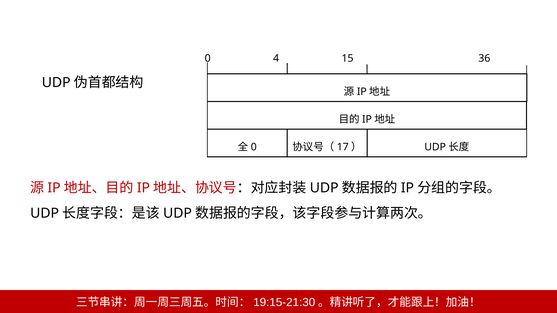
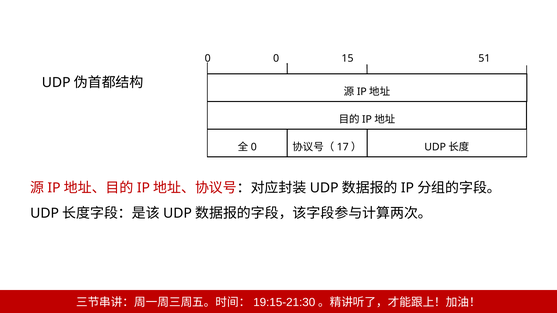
0 4: 4 -> 0
36: 36 -> 51
